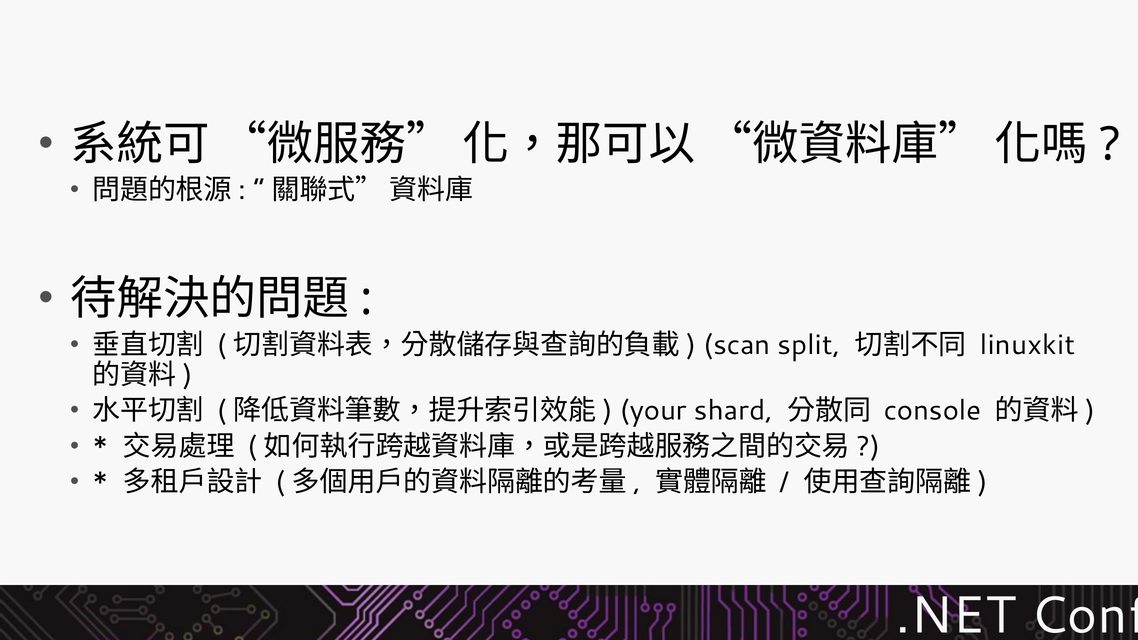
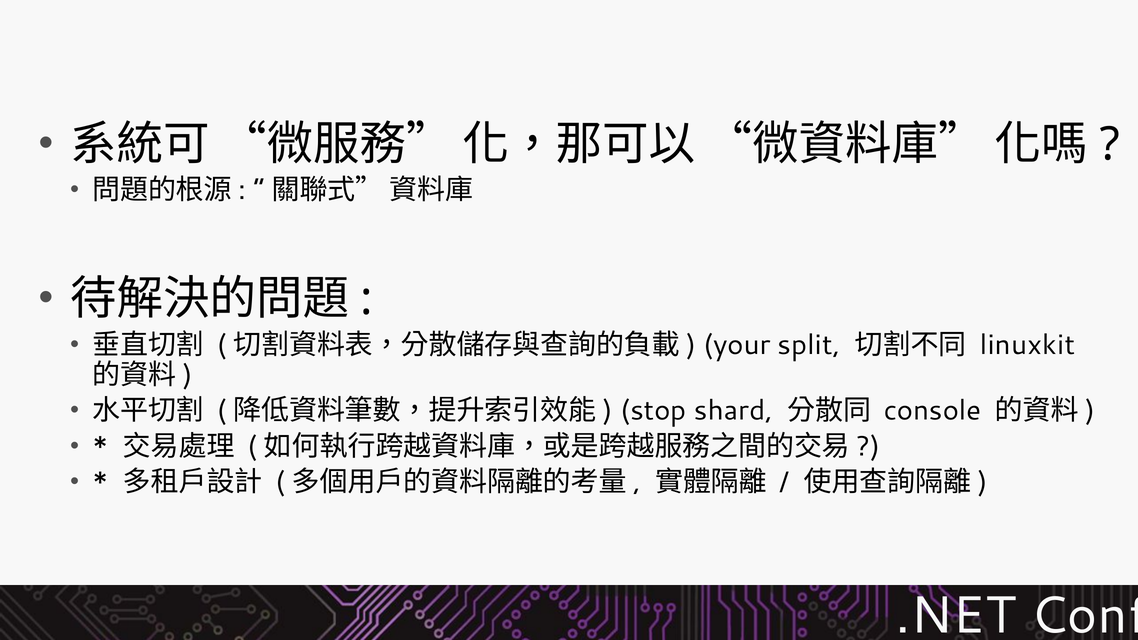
scan: scan -> your
your: your -> stop
